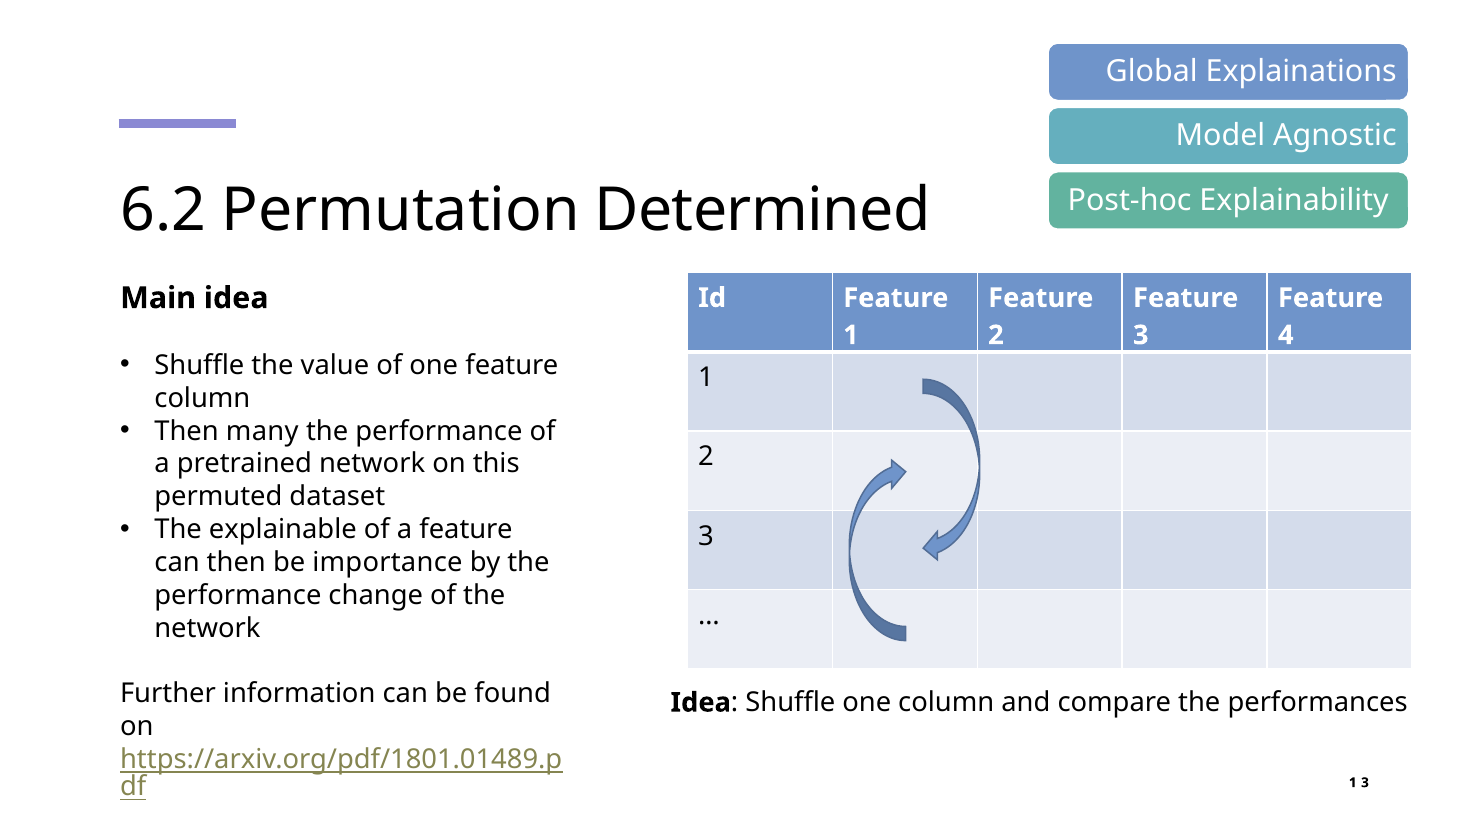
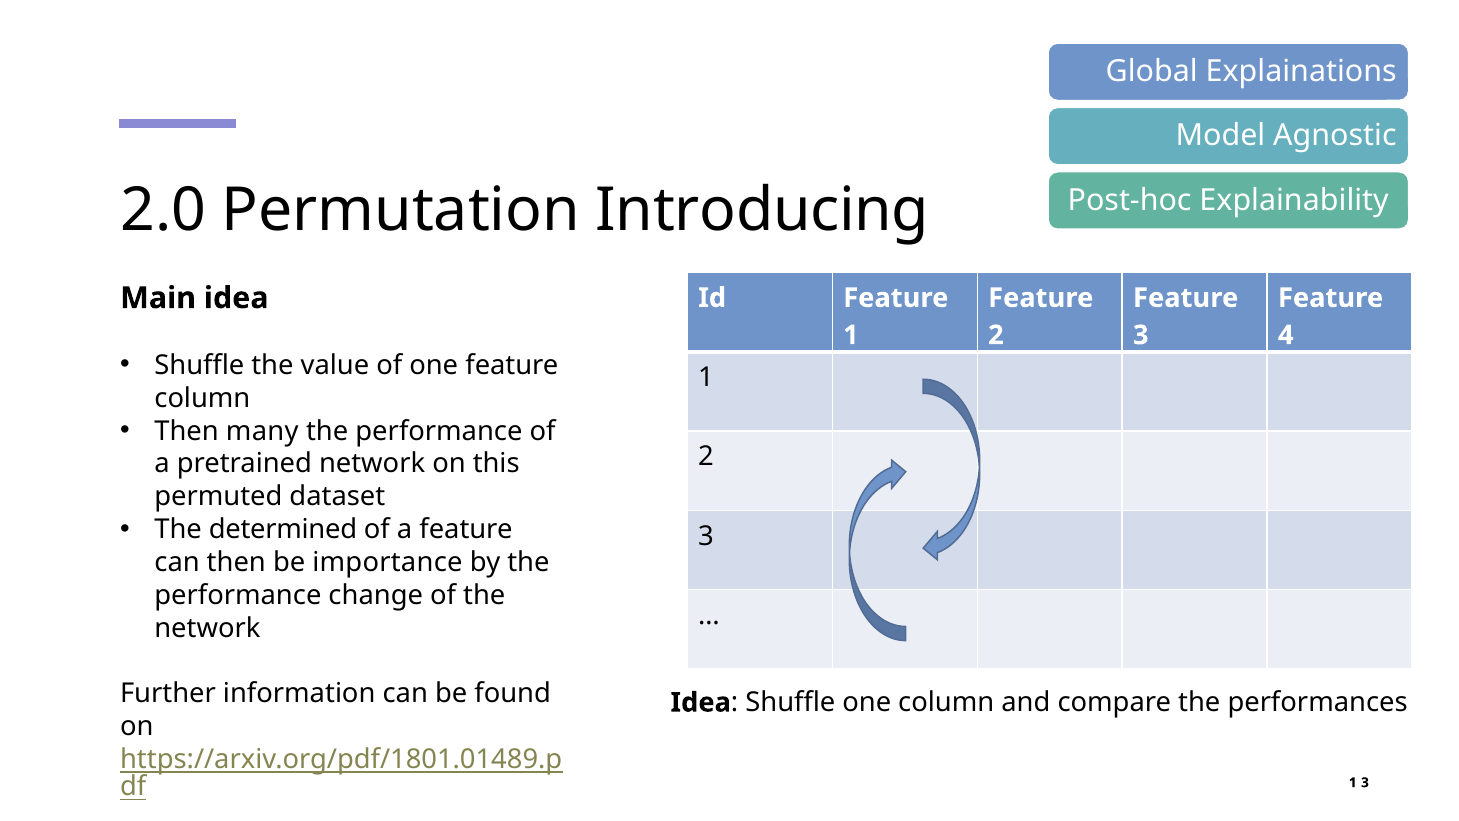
6.2: 6.2 -> 2.0
Determined: Determined -> Introducing
explainable: explainable -> determined
